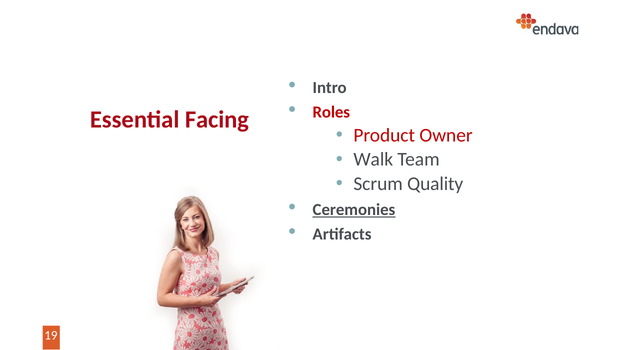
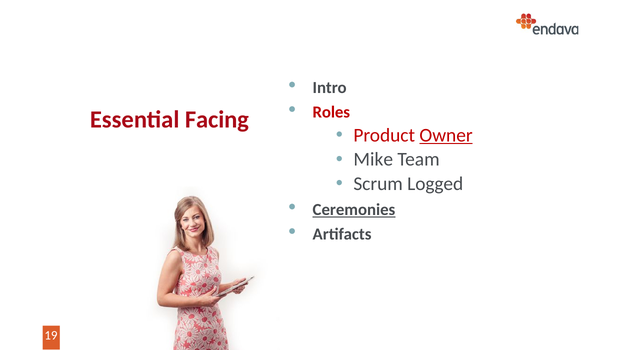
Owner underline: none -> present
Walk: Walk -> Mike
Quality: Quality -> Logged
